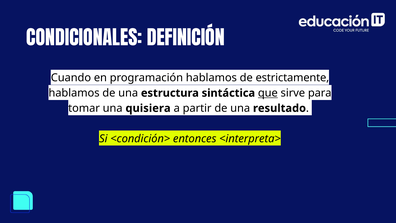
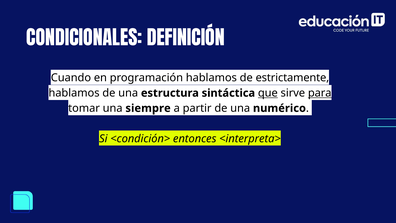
para underline: none -> present
quisiera: quisiera -> siempre
resultado: resultado -> numérico
